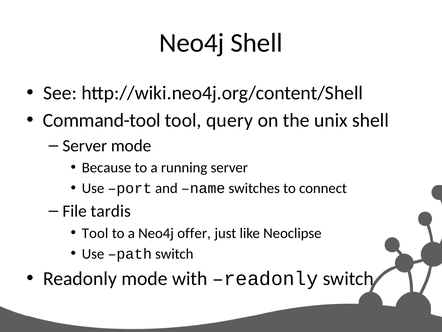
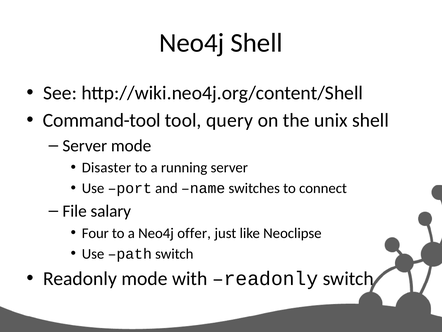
Because: Because -> Disaster
tardis: tardis -> salary
Tool at (95, 233): Tool -> Four
